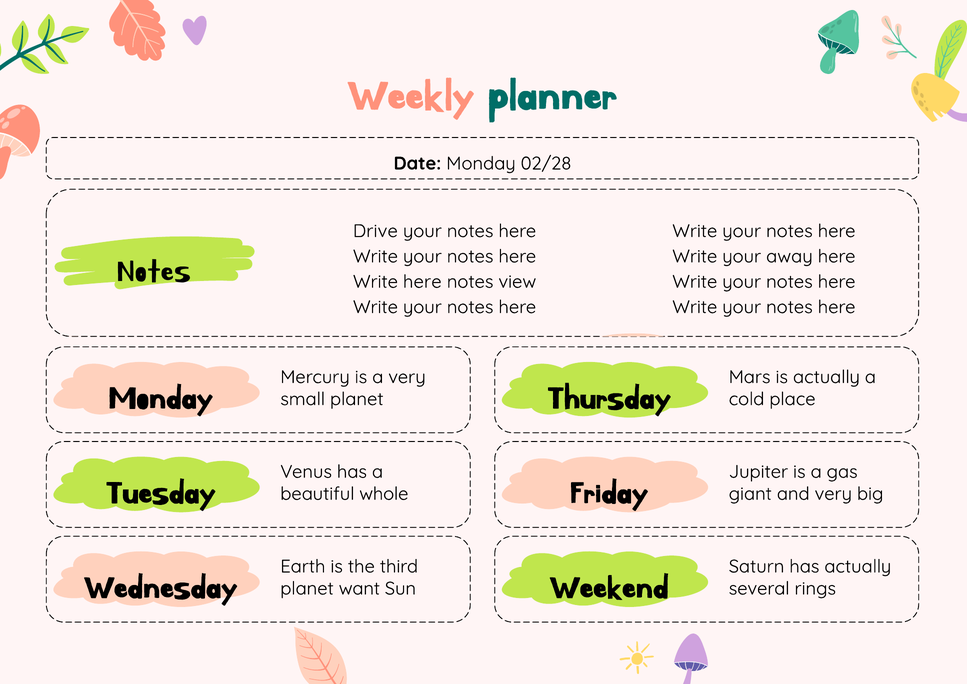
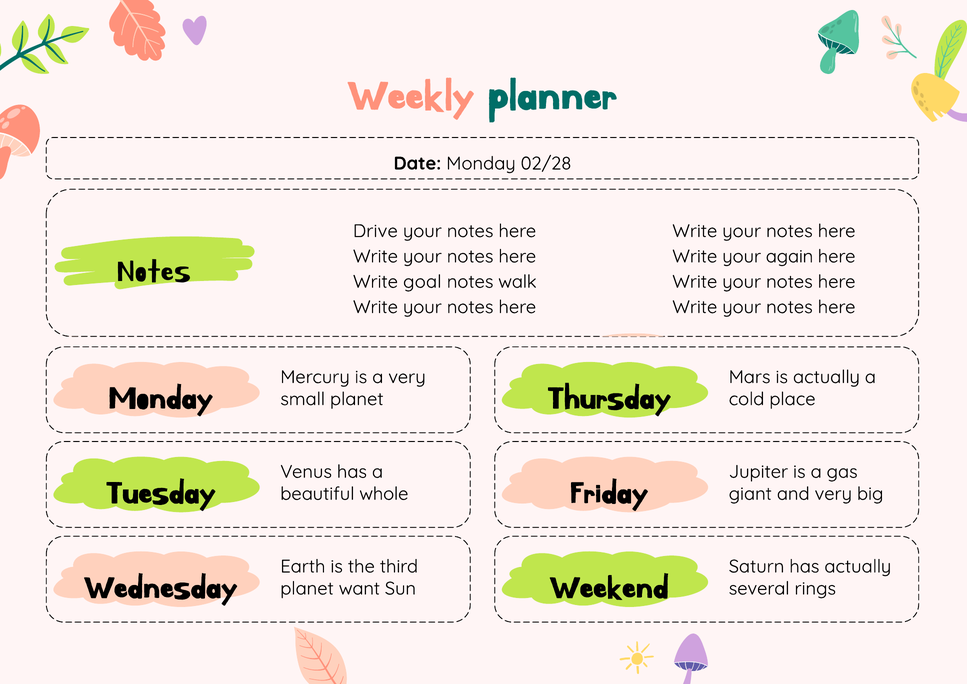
away: away -> again
Write here: here -> goal
view: view -> walk
